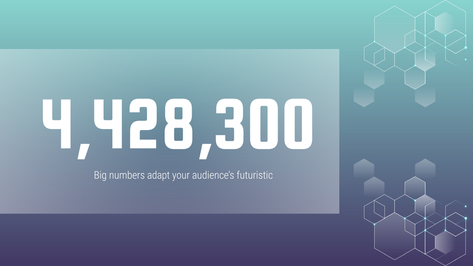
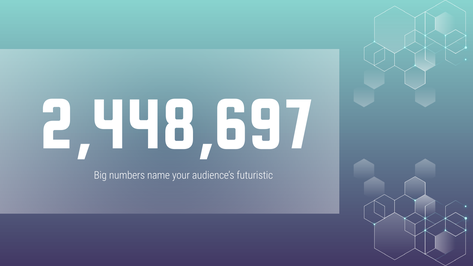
4,428,300: 4,428,300 -> 2,448,697
adapt: adapt -> name
